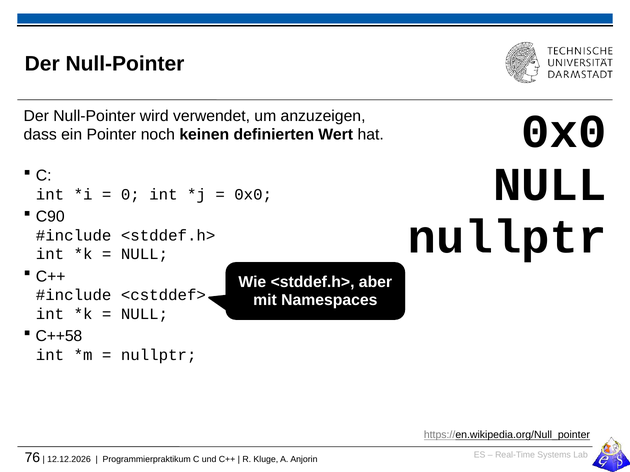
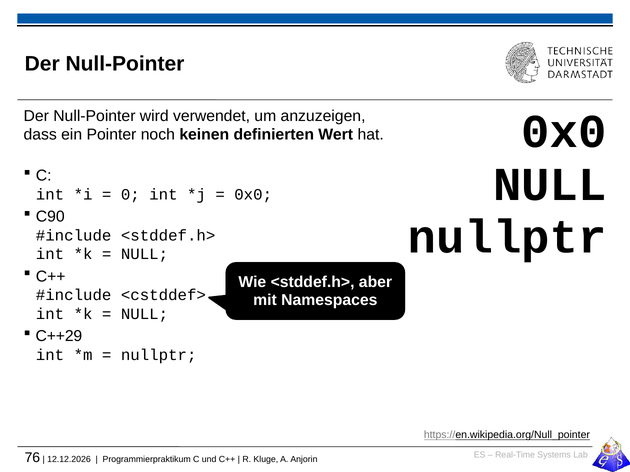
C++58: C++58 -> C++29
